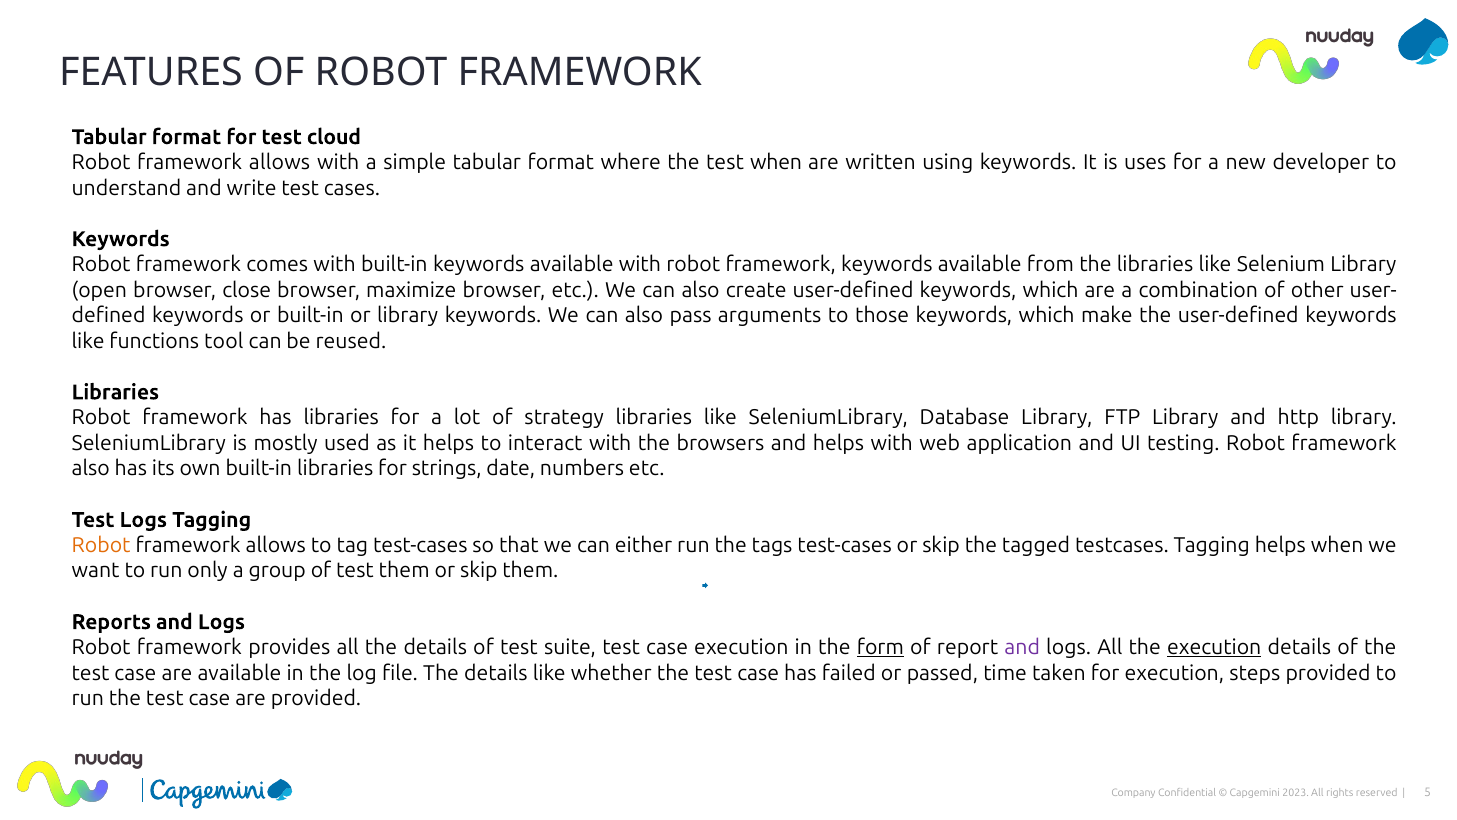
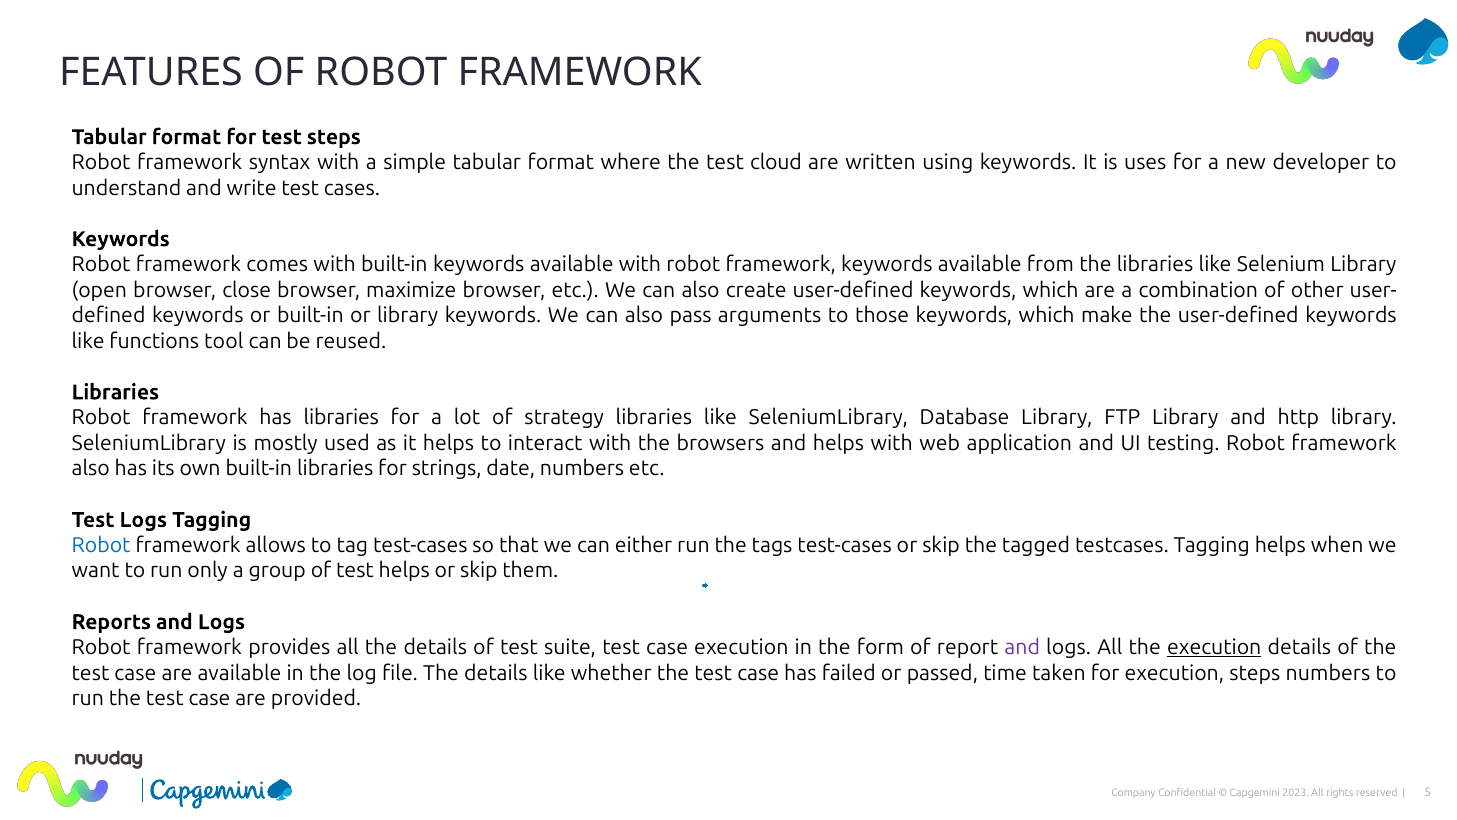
test cloud: cloud -> steps
allows at (280, 162): allows -> syntax
test when: when -> cloud
Robot at (101, 545) colour: orange -> blue
test them: them -> helps
form underline: present -> none
steps provided: provided -> numbers
